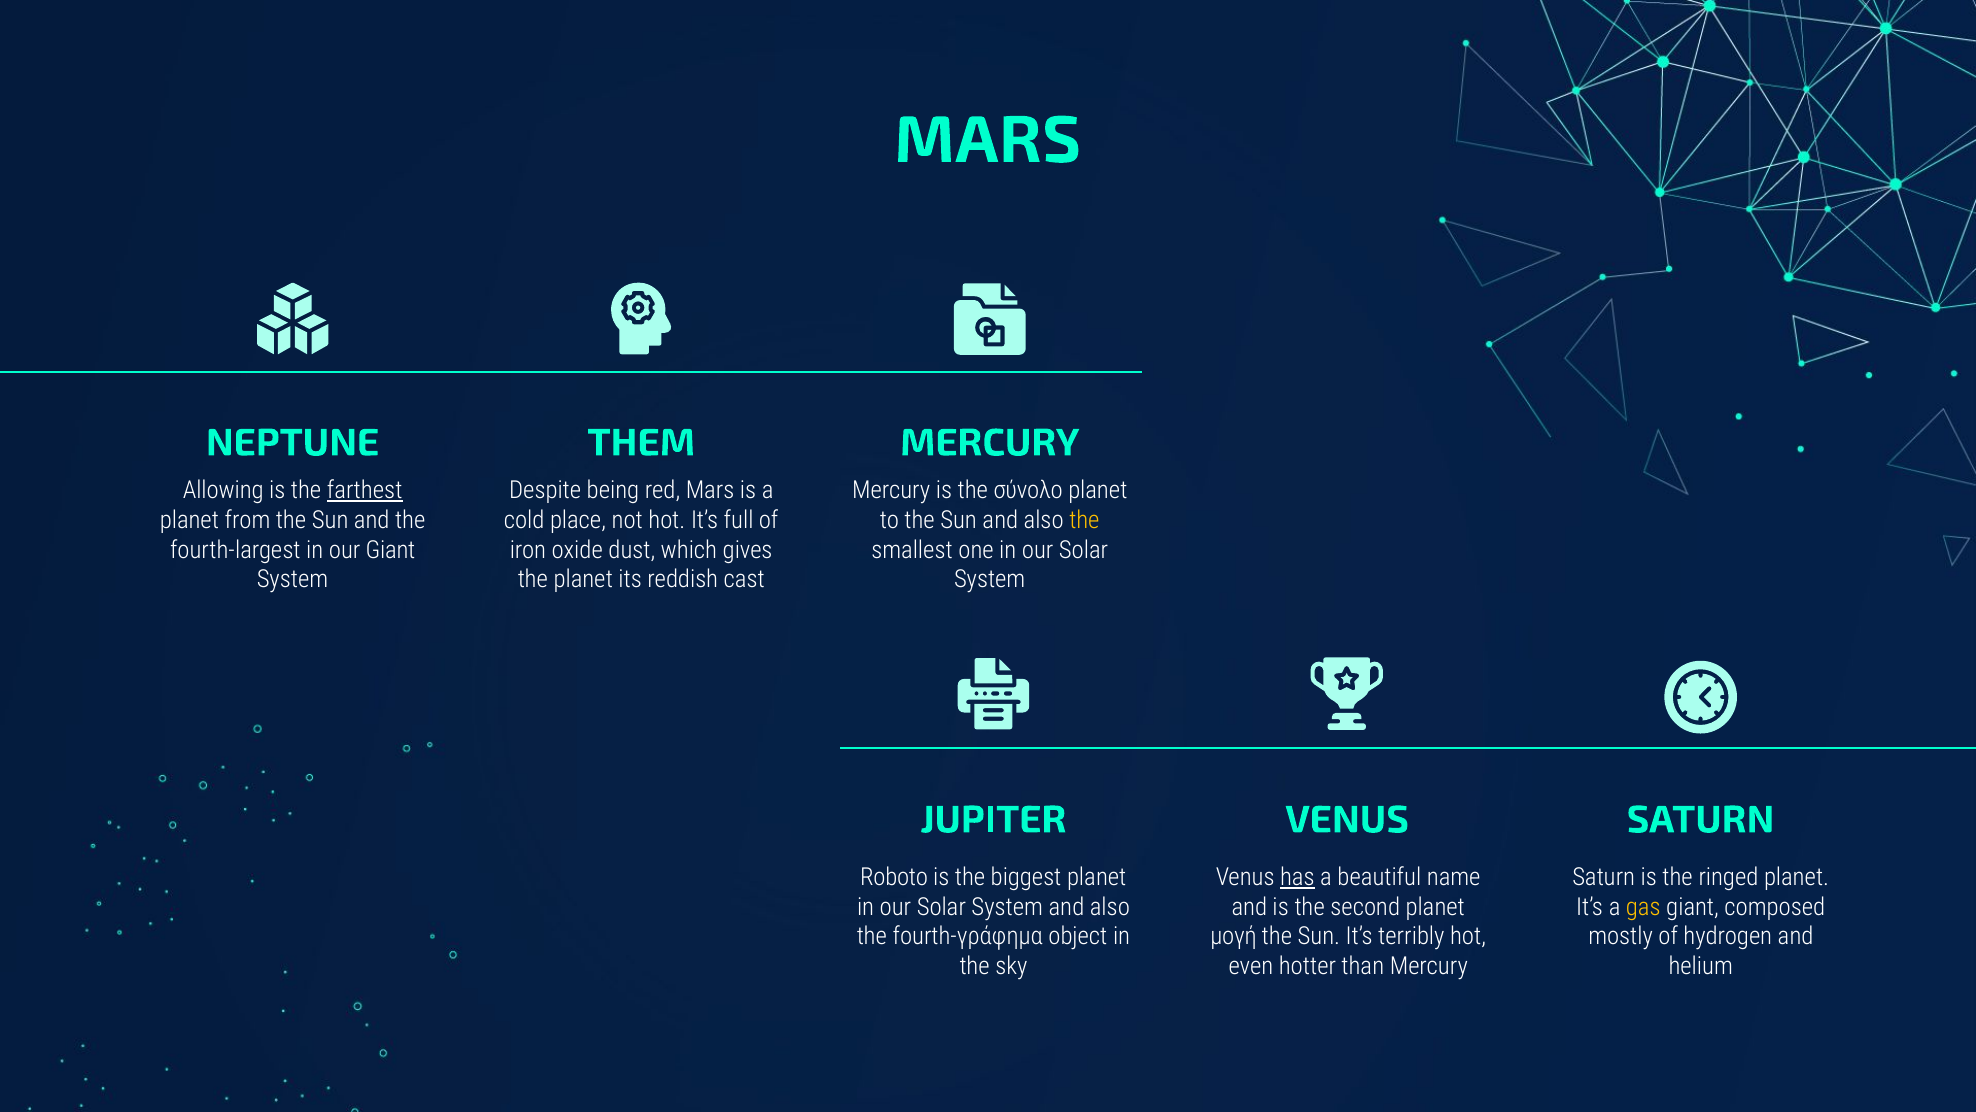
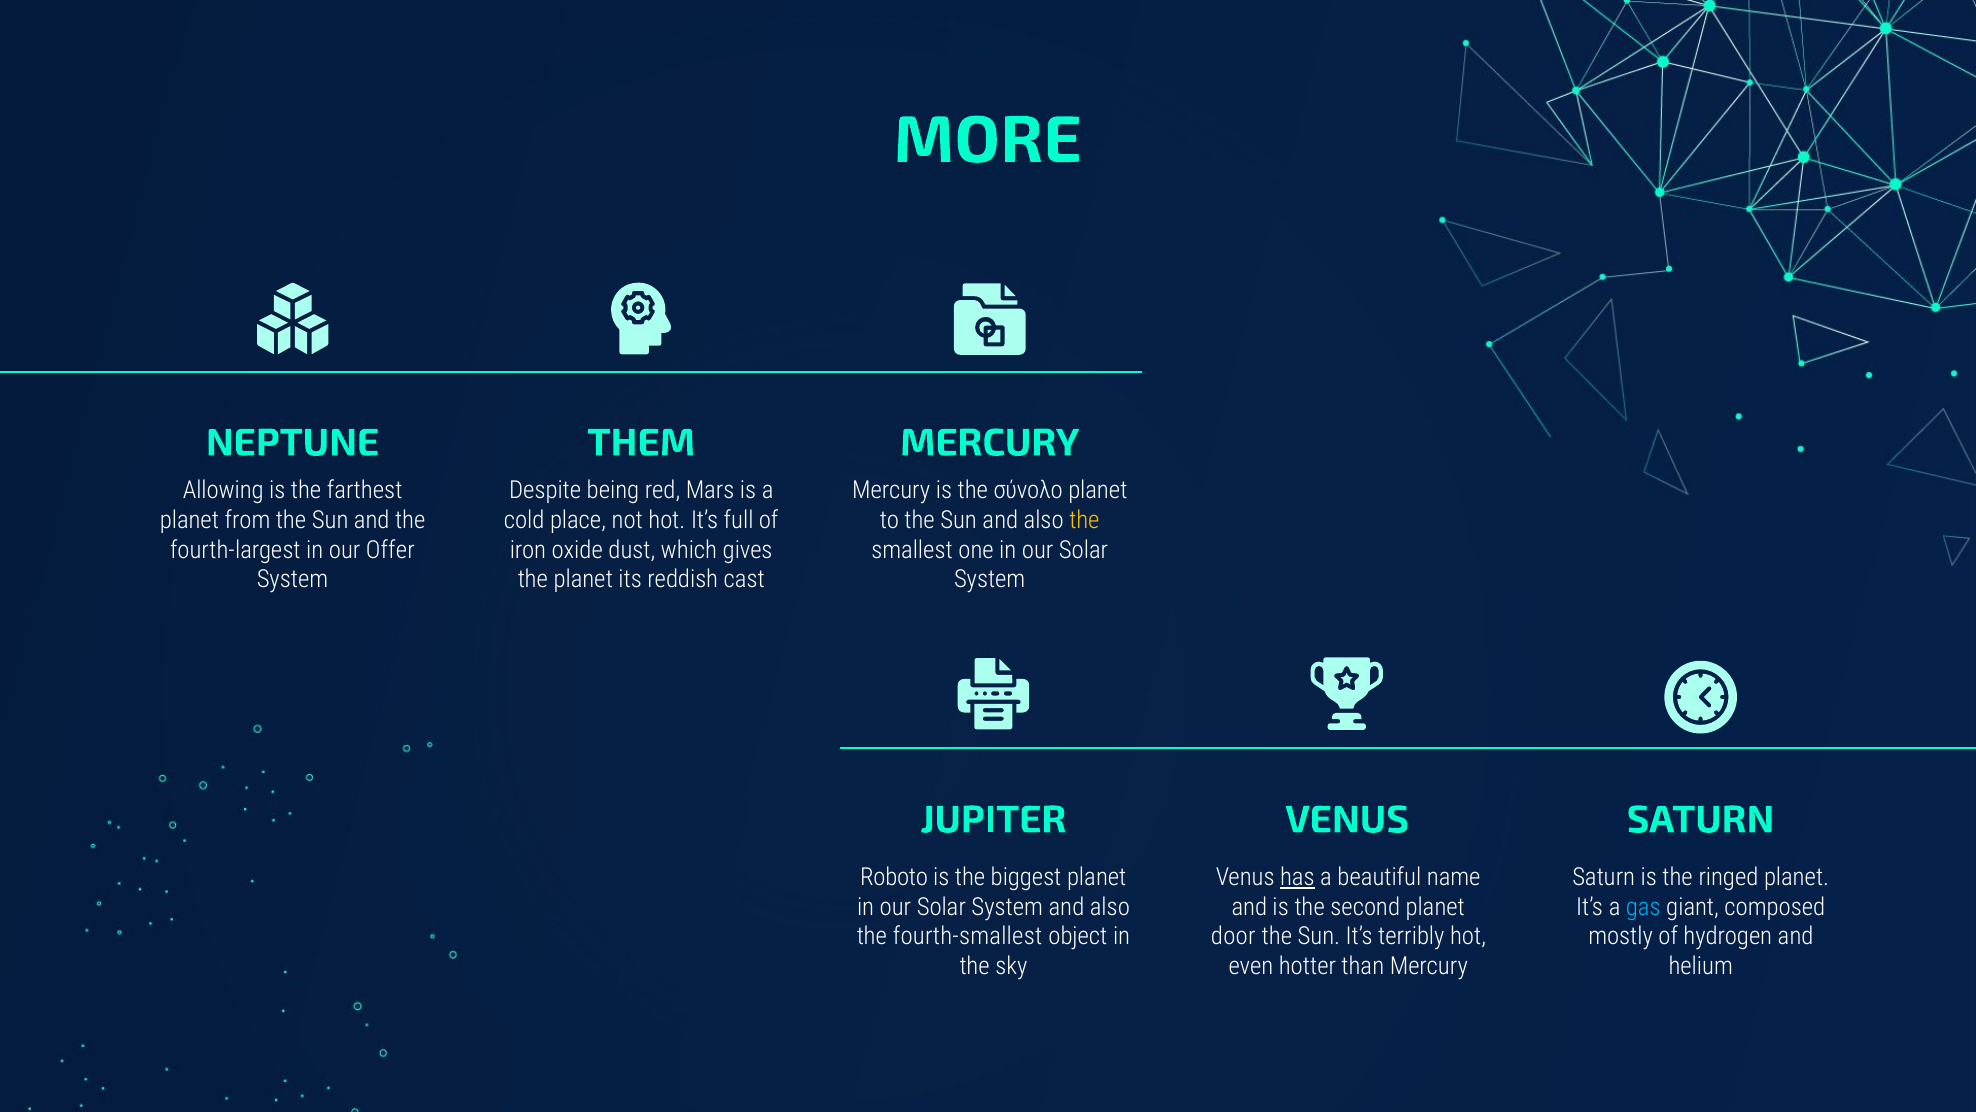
MARS at (988, 140): MARS -> MORE
farthest underline: present -> none
our Giant: Giant -> Offer
gas colour: yellow -> light blue
fourth-γράφημα: fourth-γράφημα -> fourth-smallest
μογή: μογή -> door
